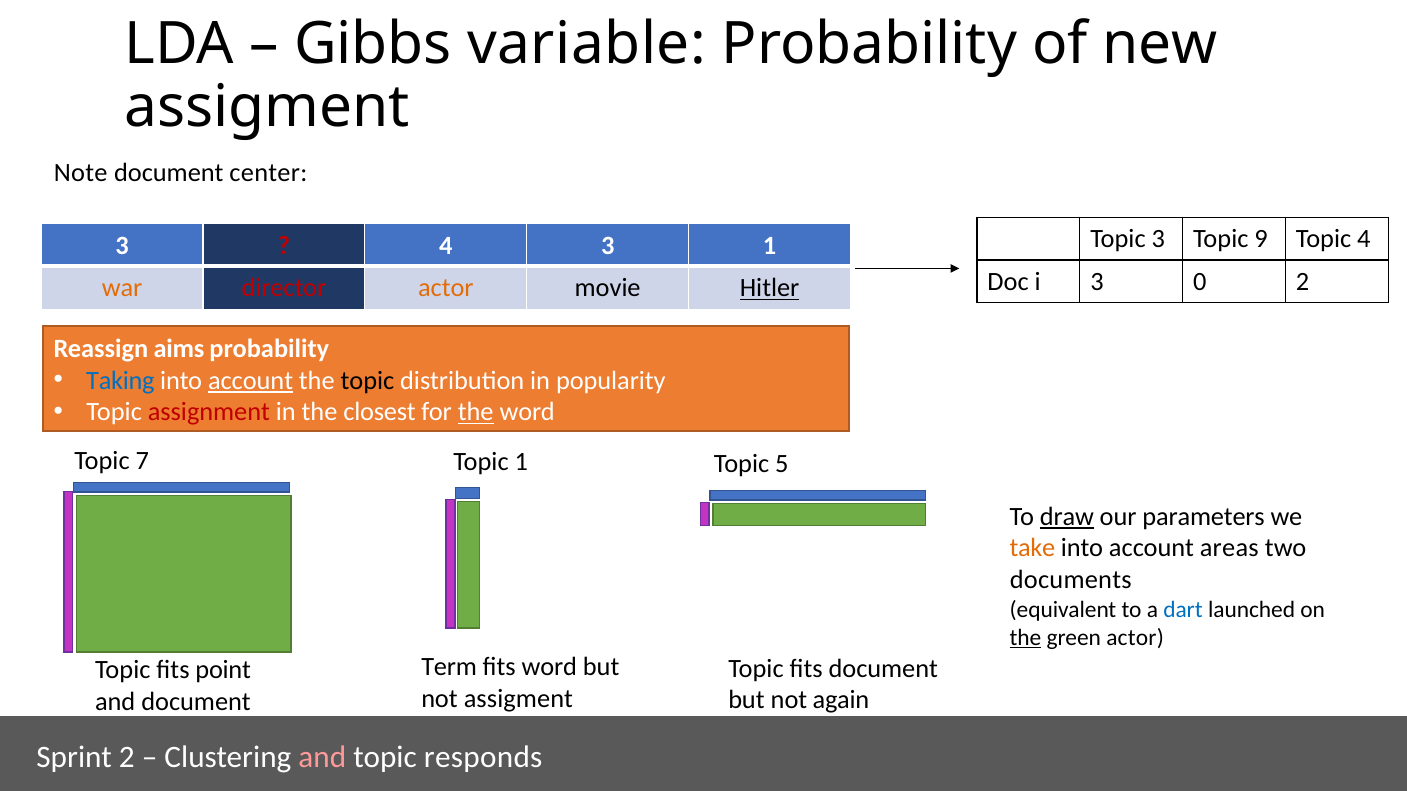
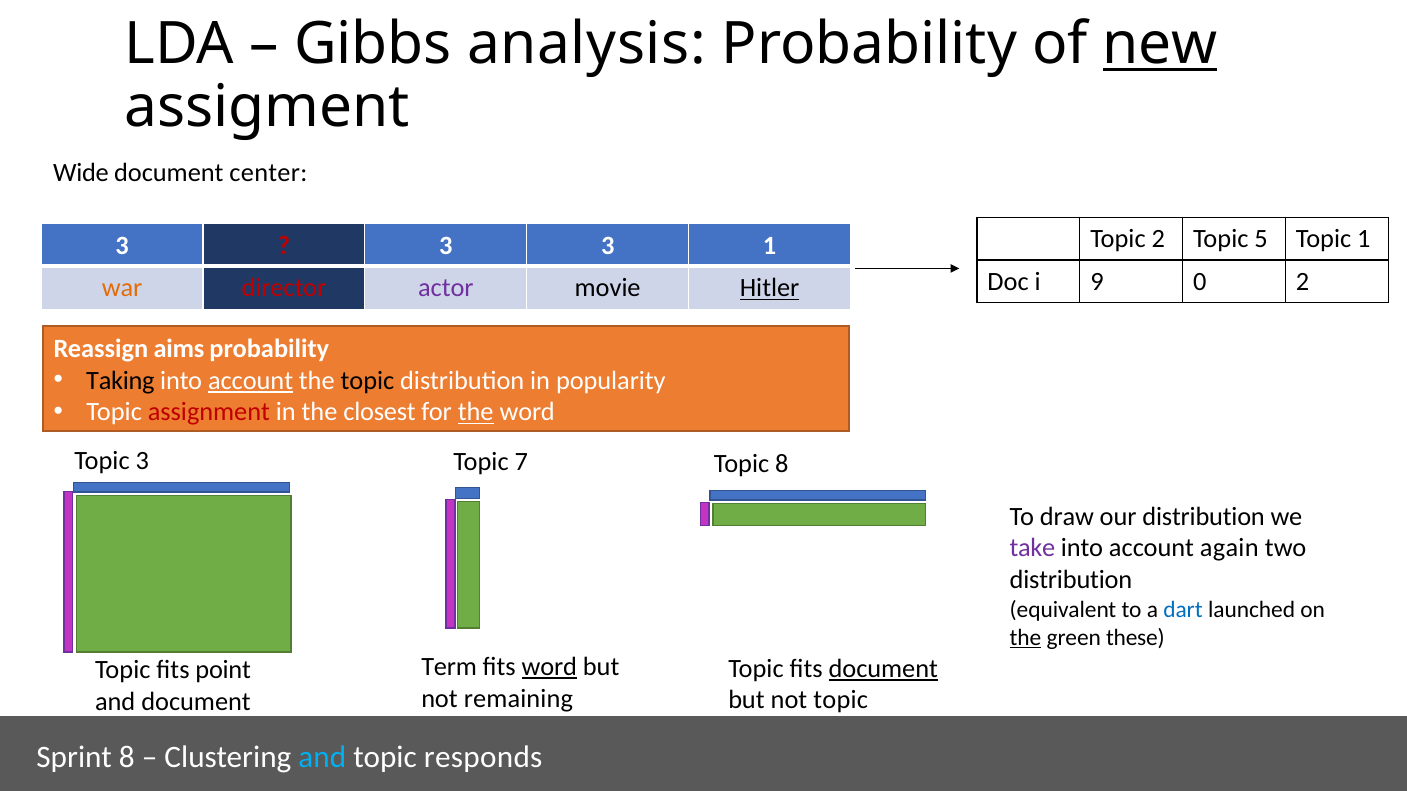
variable: variable -> analysis
new underline: none -> present
Note: Note -> Wide
Topic 3: 3 -> 2
9: 9 -> 5
Topic 4: 4 -> 1
4 at (446, 245): 4 -> 3
i 3: 3 -> 9
actor at (446, 288) colour: orange -> purple
Taking colour: blue -> black
Topic 7: 7 -> 3
Topic 1: 1 -> 7
Topic 5: 5 -> 8
draw underline: present -> none
our parameters: parameters -> distribution
take colour: orange -> purple
areas: areas -> again
documents at (1071, 580): documents -> distribution
green actor: actor -> these
word at (549, 667) underline: none -> present
document at (883, 669) underline: none -> present
not assigment: assigment -> remaining
not again: again -> topic
Sprint 2: 2 -> 8
and at (322, 758) colour: pink -> light blue
